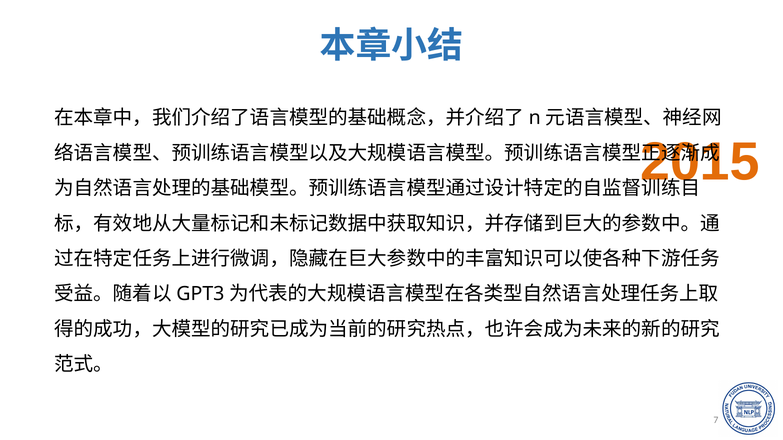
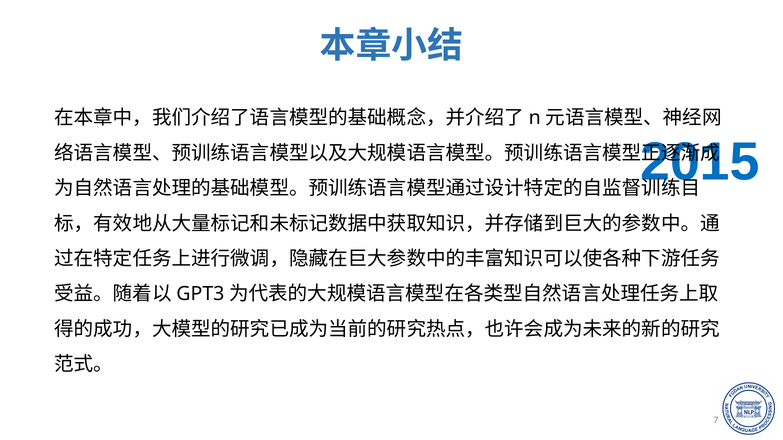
2015 colour: orange -> blue
